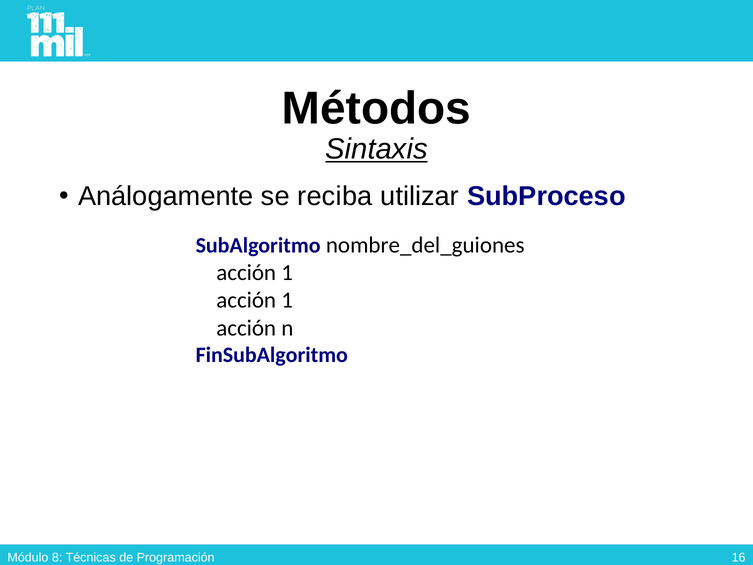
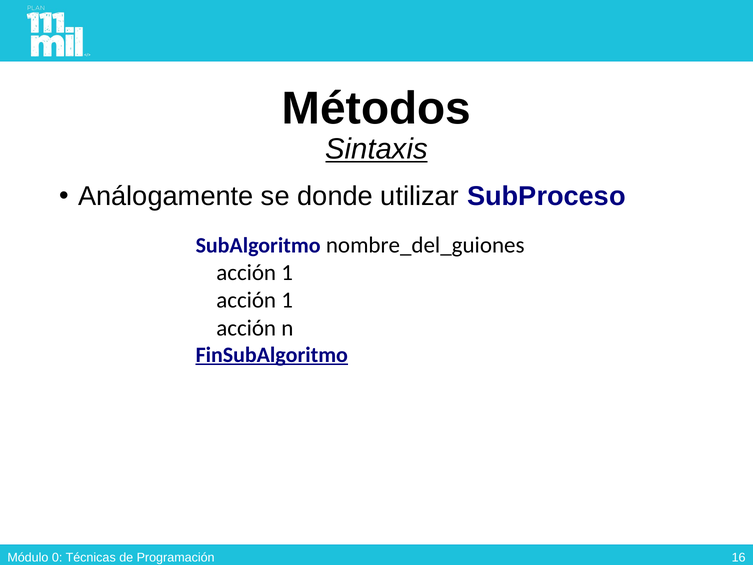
reciba: reciba -> donde
FinSubAlgoritmo underline: none -> present
8: 8 -> 0
